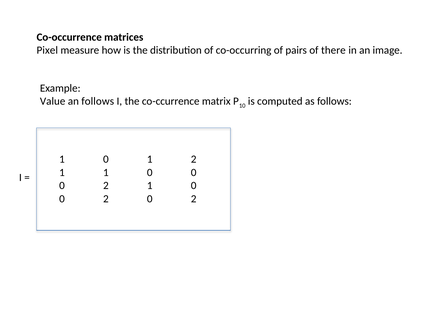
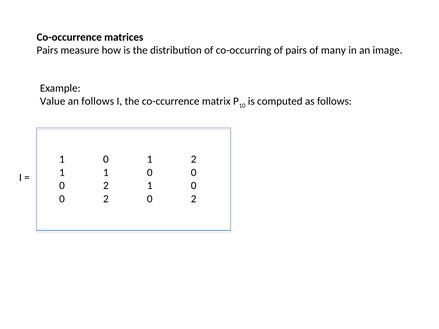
Pixel at (47, 50): Pixel -> Pairs
there: there -> many
